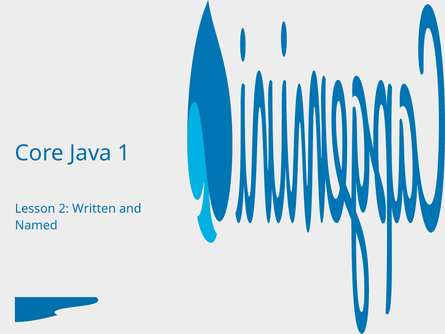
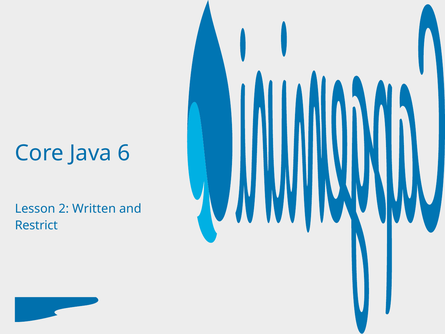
1: 1 -> 6
Named: Named -> Restrict
